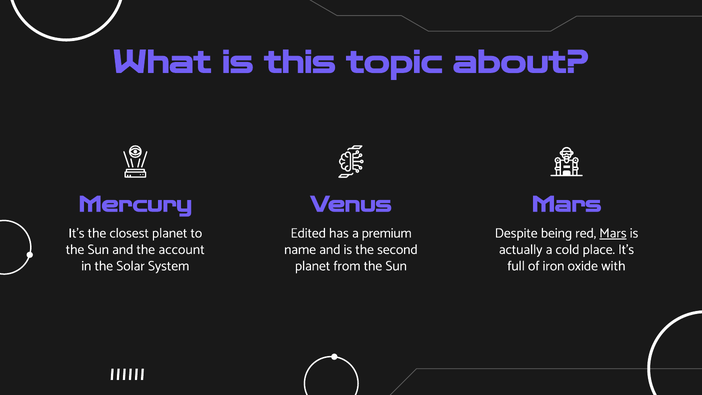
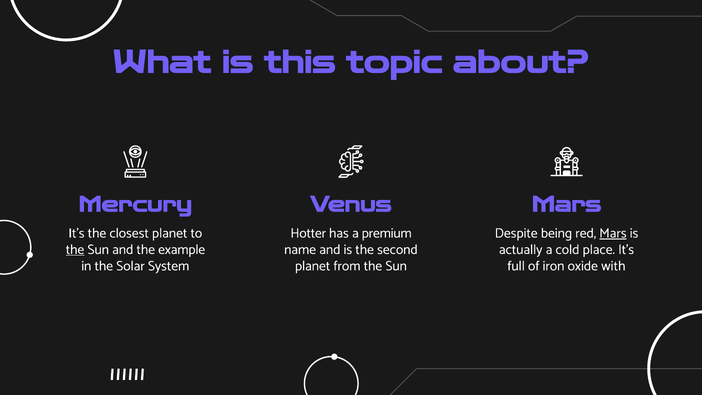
Edited: Edited -> Hotter
the at (75, 249) underline: none -> present
account: account -> example
